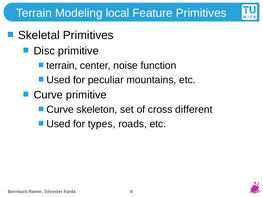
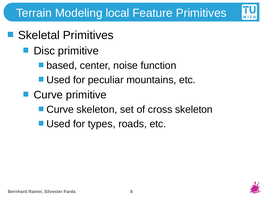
terrain at (62, 66): terrain -> based
cross different: different -> skeleton
